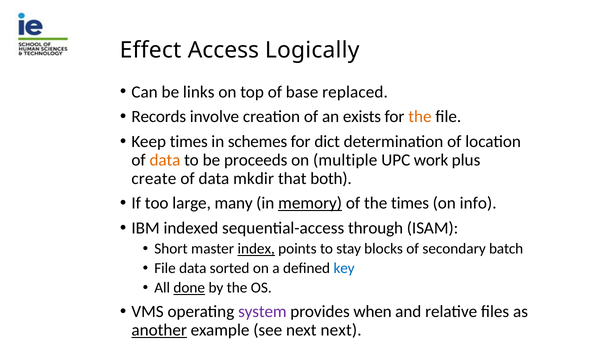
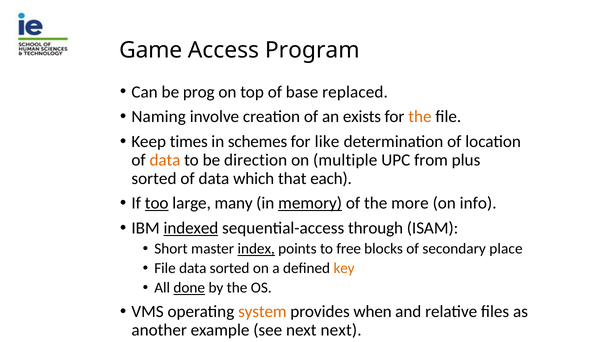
Effect: Effect -> Game
Logically: Logically -> Program
links: links -> prog
Records: Records -> Naming
dict: dict -> like
proceeds: proceeds -> direction
work: work -> from
create at (154, 179): create -> sorted
mkdir: mkdir -> which
both: both -> each
too underline: none -> present
the times: times -> more
indexed underline: none -> present
stay: stay -> free
batch: batch -> place
key colour: blue -> orange
system colour: purple -> orange
another underline: present -> none
